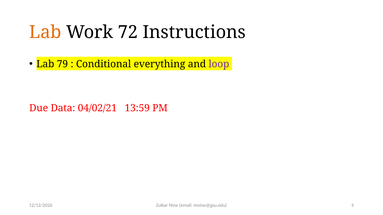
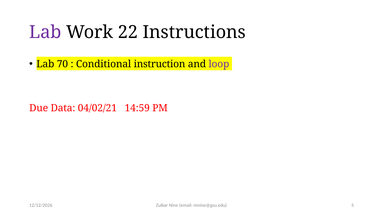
Lab at (45, 32) colour: orange -> purple
72: 72 -> 22
79: 79 -> 70
everything: everything -> instruction
13:59: 13:59 -> 14:59
